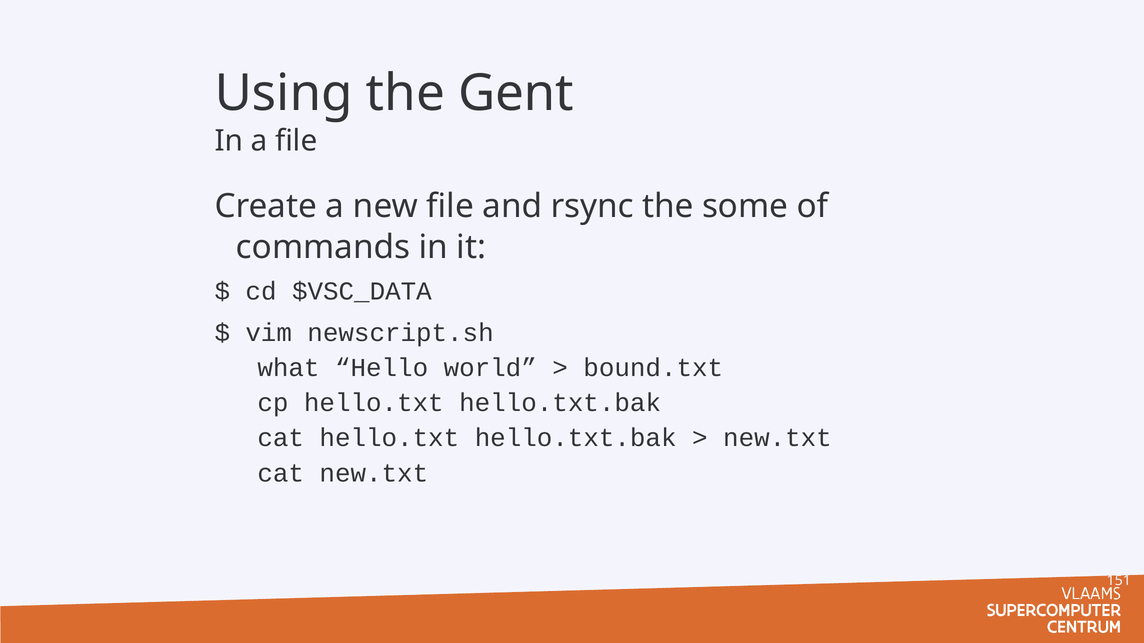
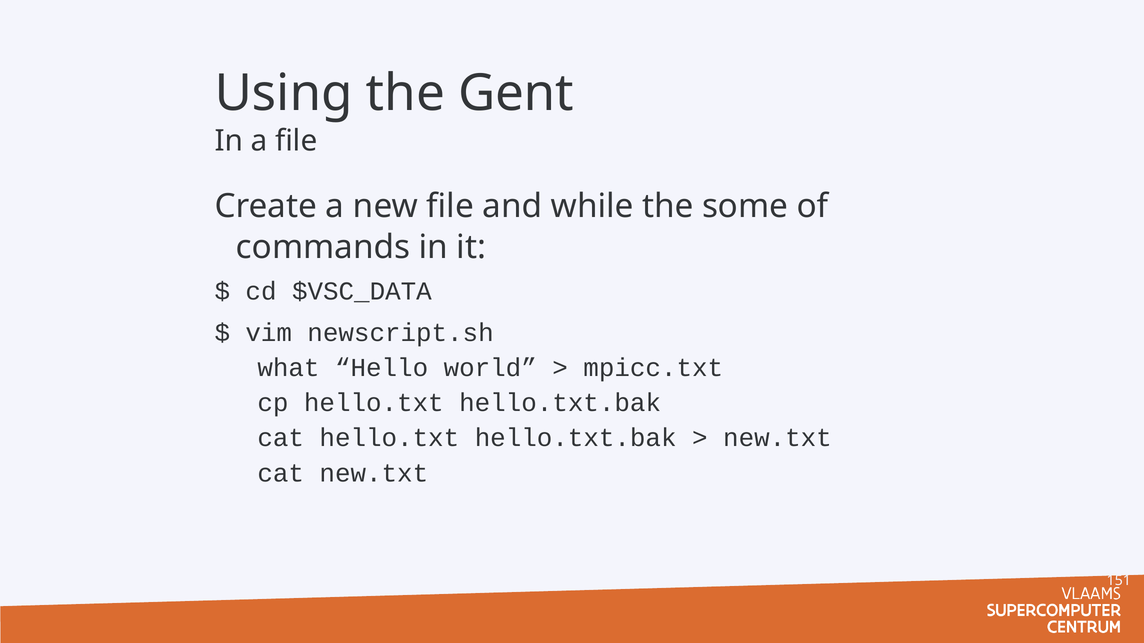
rsync: rsync -> while
bound.txt: bound.txt -> mpicc.txt
